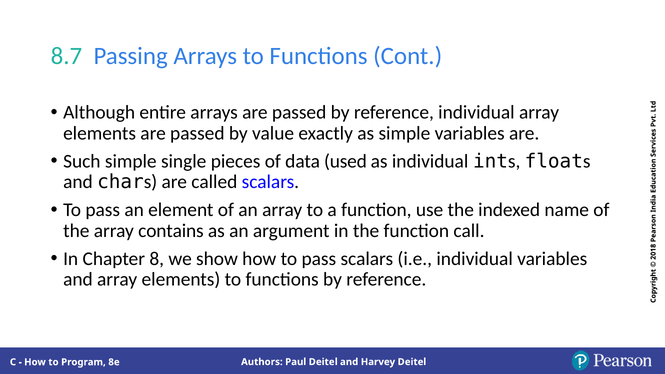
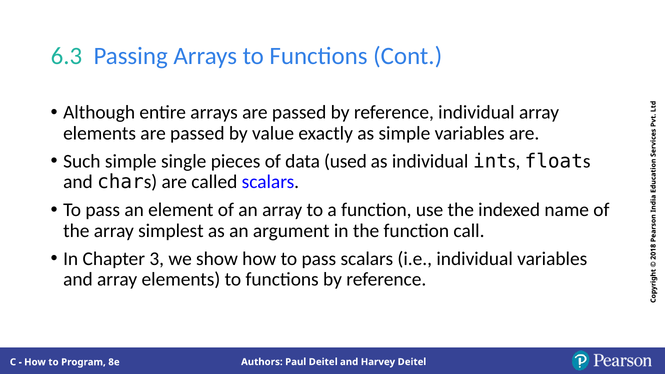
8.7: 8.7 -> 6.3
contains: contains -> simplest
Chapter 8: 8 -> 3
